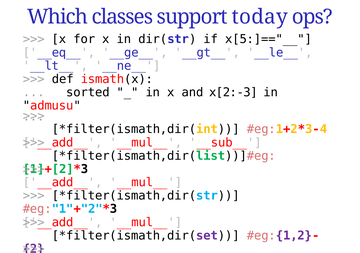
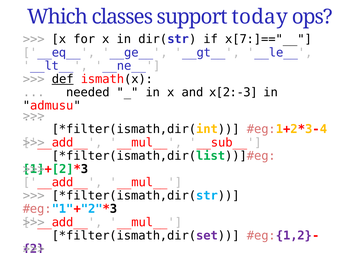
x[5:]=="__: x[5:]=="__ -> x[7:]=="__
def underline: none -> present
sorted: sorted -> needed
